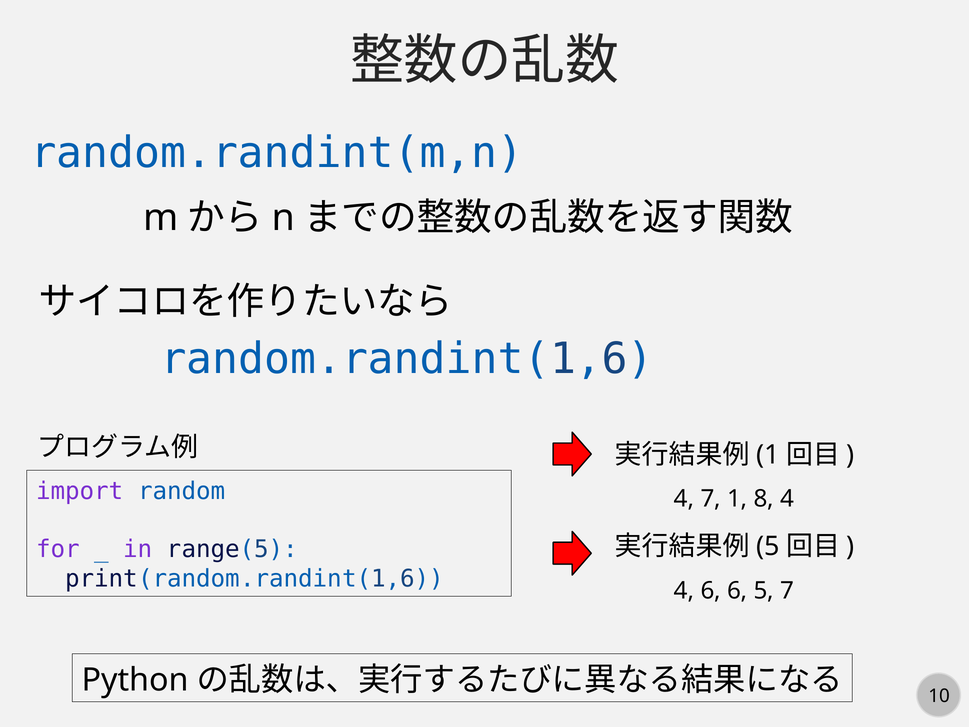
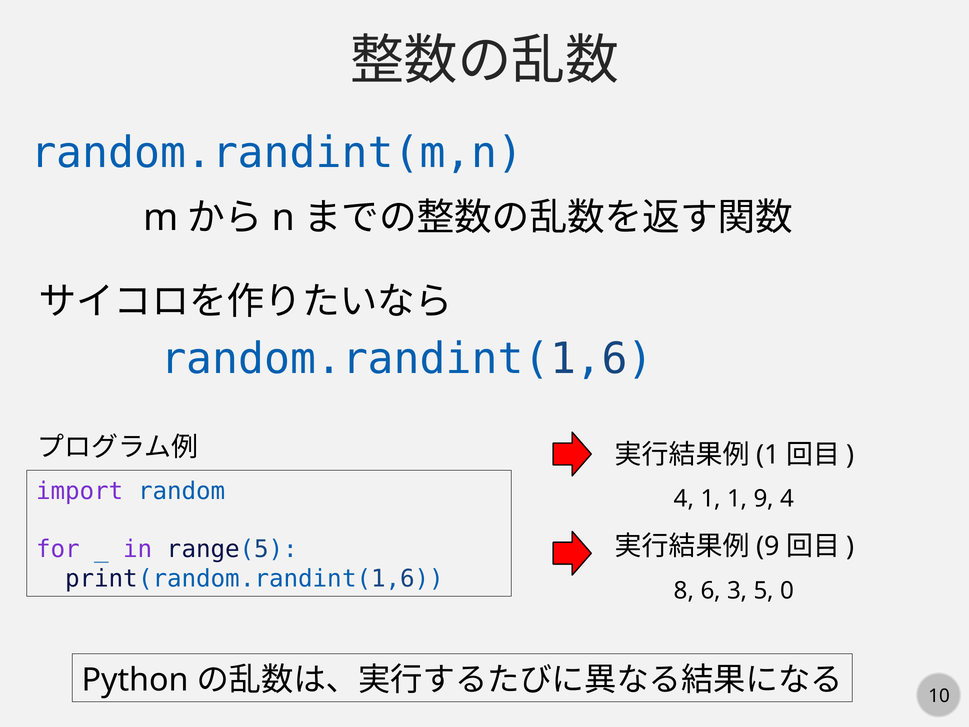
4 7: 7 -> 1
1 8: 8 -> 9
5 at (768, 546): 5 -> 9
4 at (684, 590): 4 -> 8
6 6: 6 -> 3
5 7: 7 -> 0
